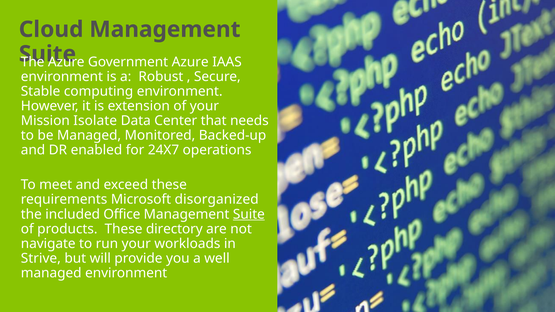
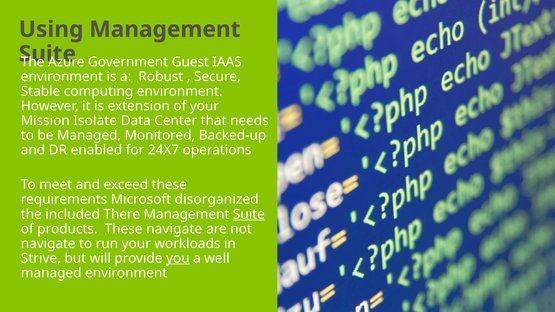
Cloud: Cloud -> Using
Government Azure: Azure -> Guest
Office: Office -> There
These directory: directory -> navigate
you underline: none -> present
